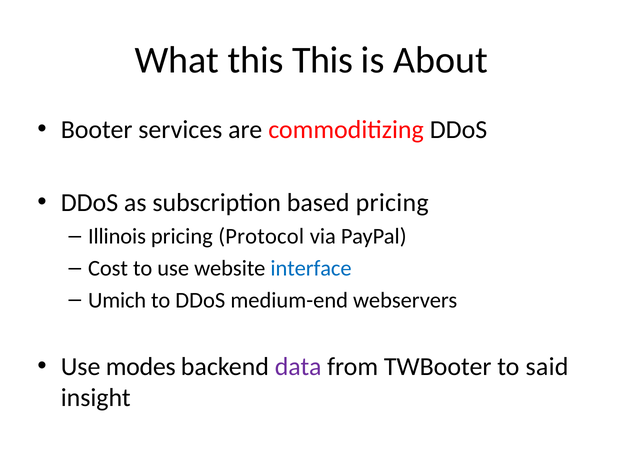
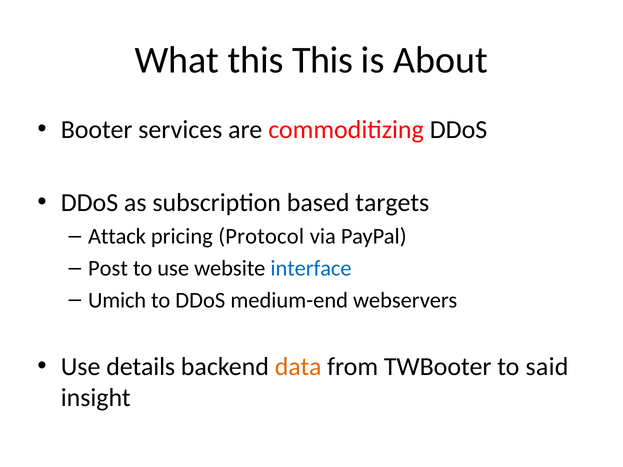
based pricing: pricing -> targets
Illinois: Illinois -> Attack
Cost: Cost -> Post
modes: modes -> details
data colour: purple -> orange
